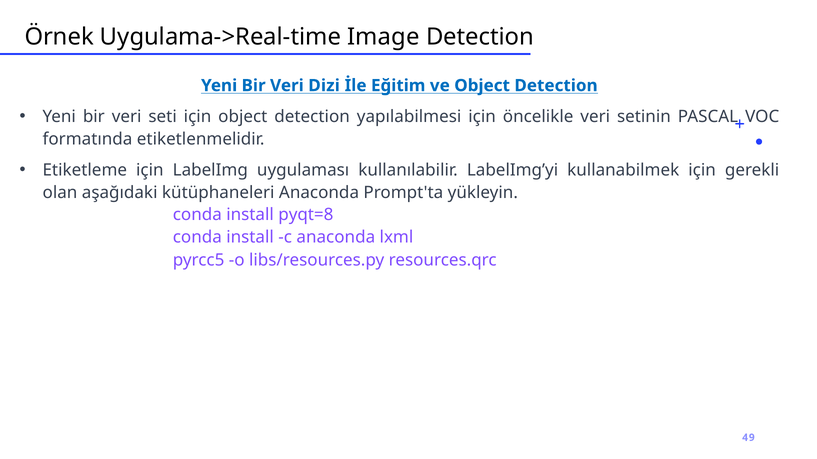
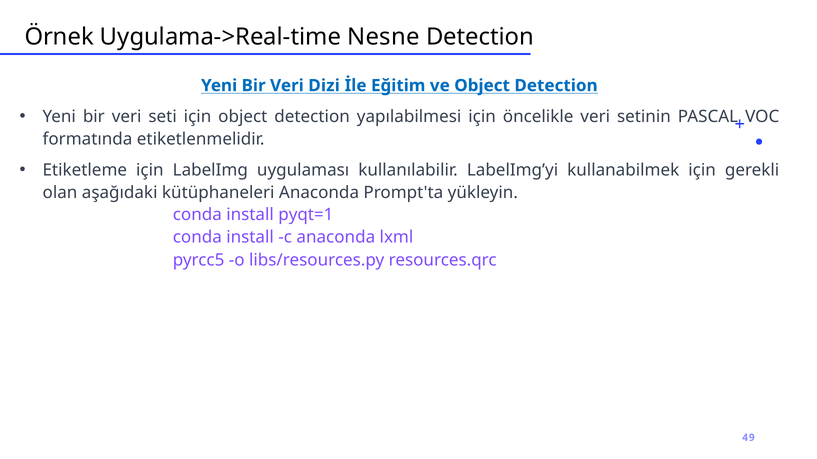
Image: Image -> Nesne
pyqt=8: pyqt=8 -> pyqt=1
